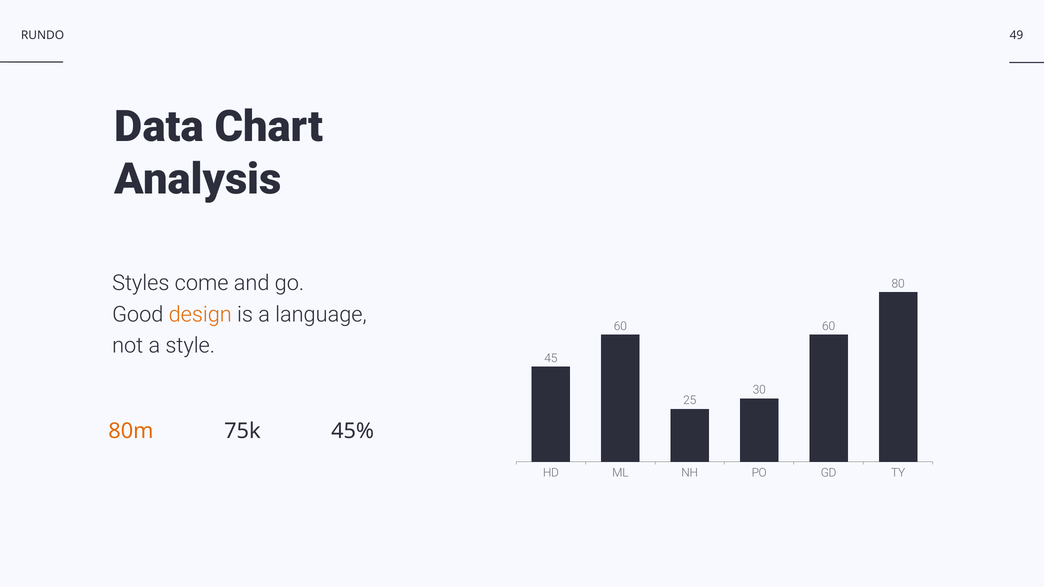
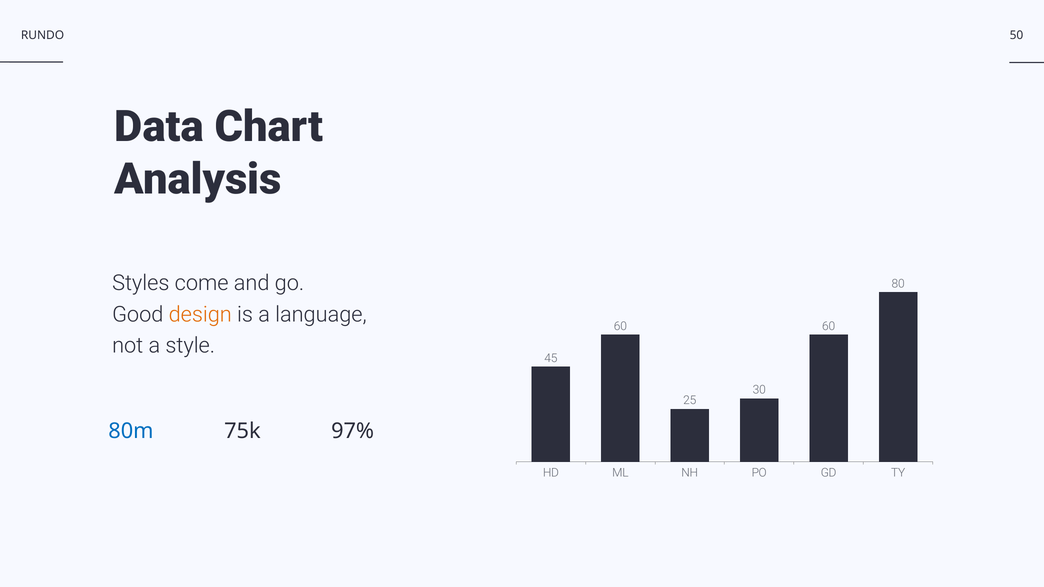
49: 49 -> 50
80m colour: orange -> blue
45%: 45% -> 97%
